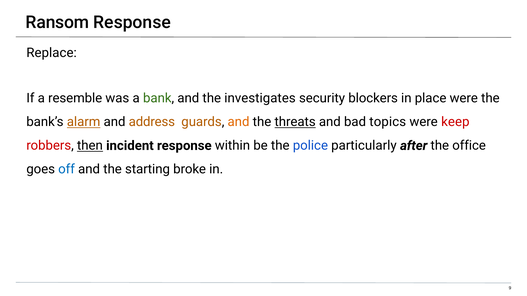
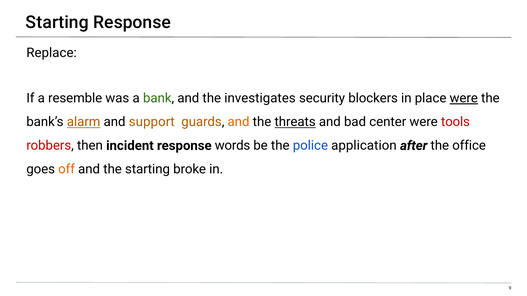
Ransom at (57, 22): Ransom -> Starting
were at (464, 98) underline: none -> present
address: address -> support
topics: topics -> center
keep: keep -> tools
then underline: present -> none
within: within -> words
particularly: particularly -> application
off colour: blue -> orange
